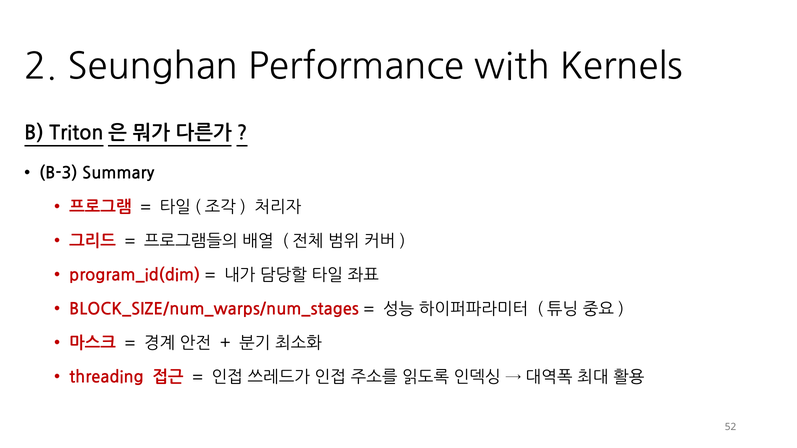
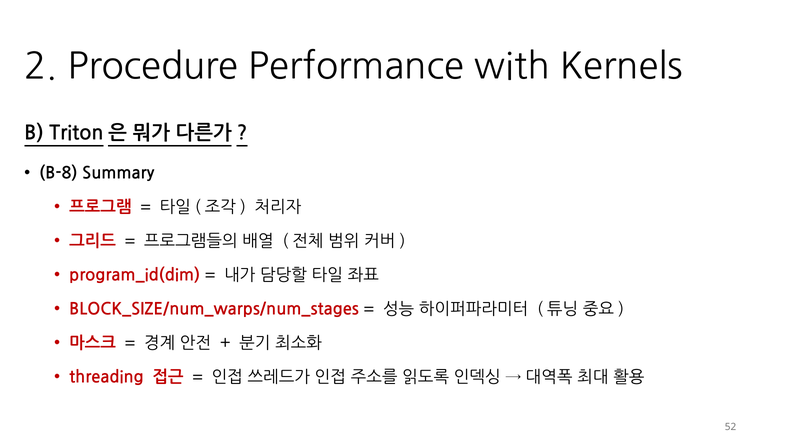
Seunghan: Seunghan -> Procedure
B-3: B-3 -> B-8
